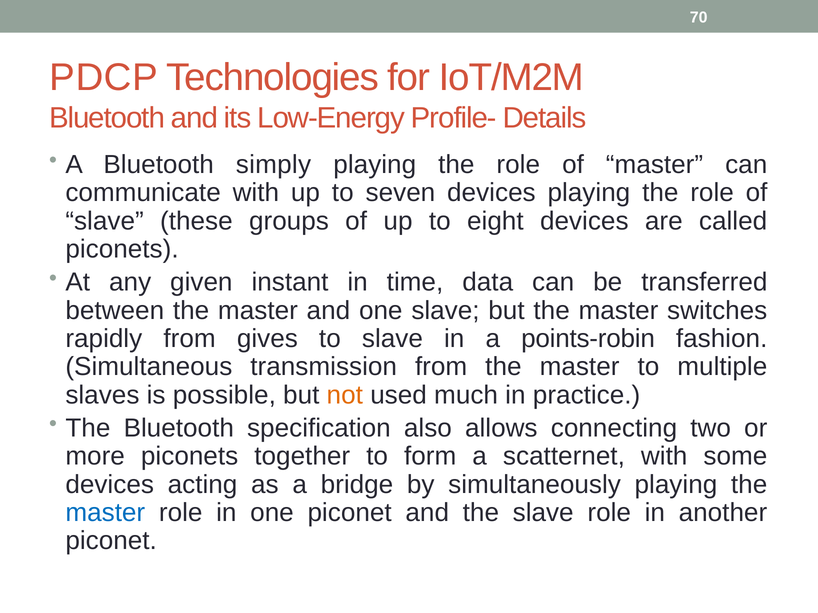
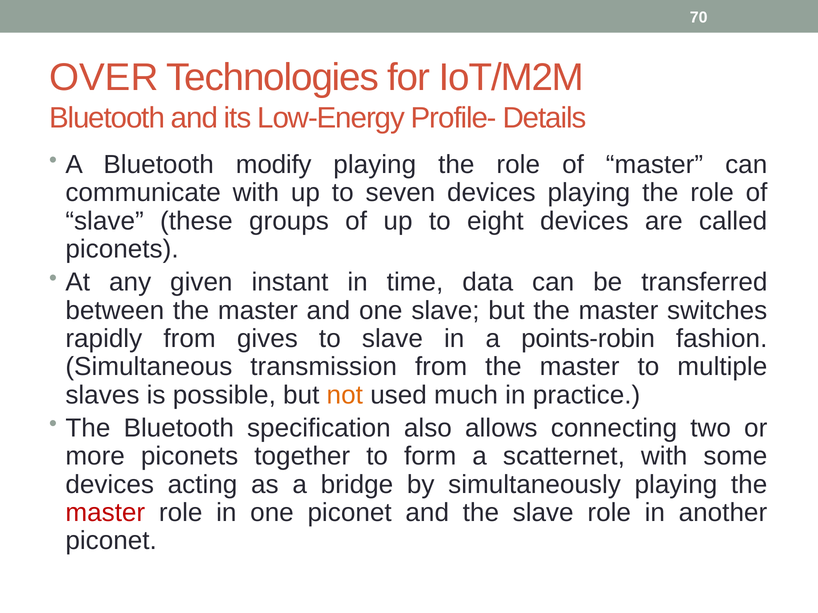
PDCP: PDCP -> OVER
simply: simply -> modify
master at (105, 513) colour: blue -> red
